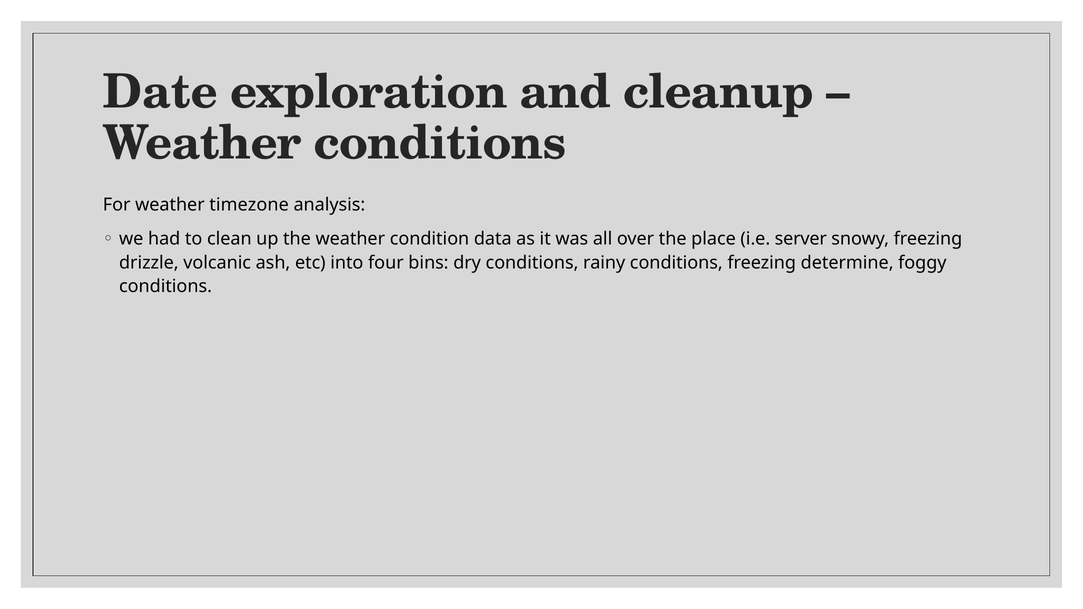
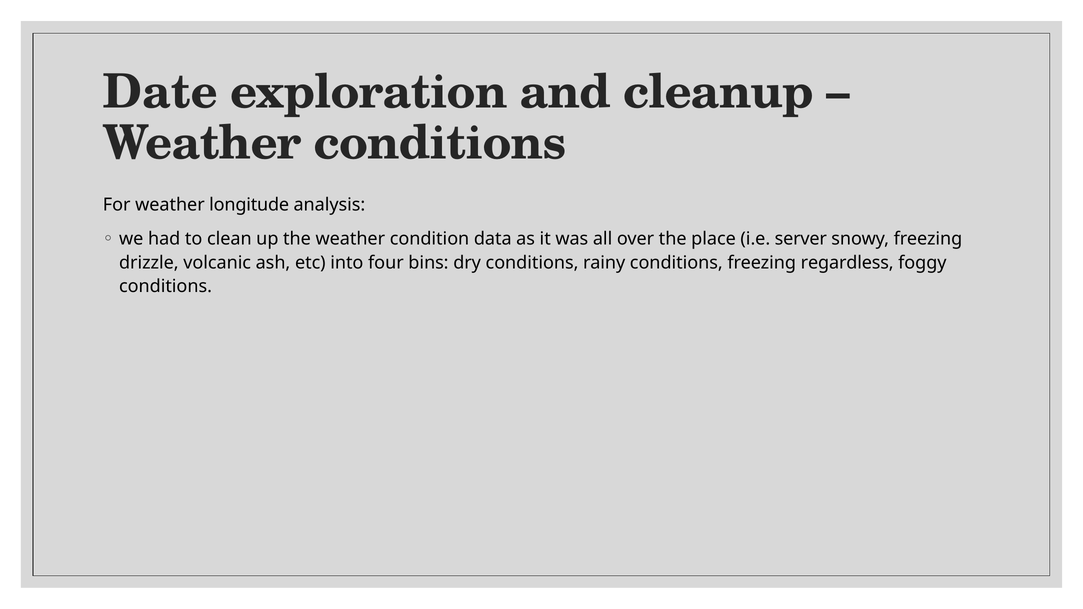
timezone: timezone -> longitude
determine: determine -> regardless
